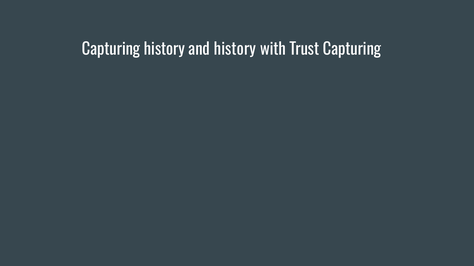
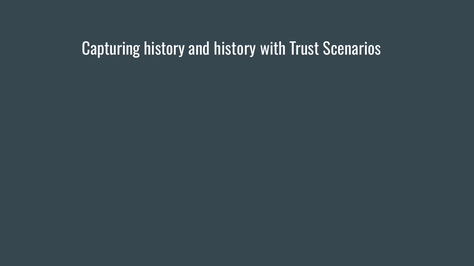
Trust Capturing: Capturing -> Scenarios
